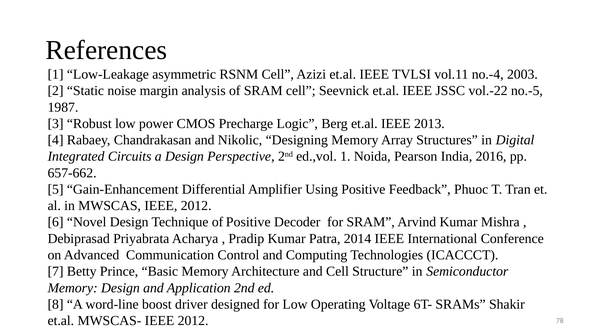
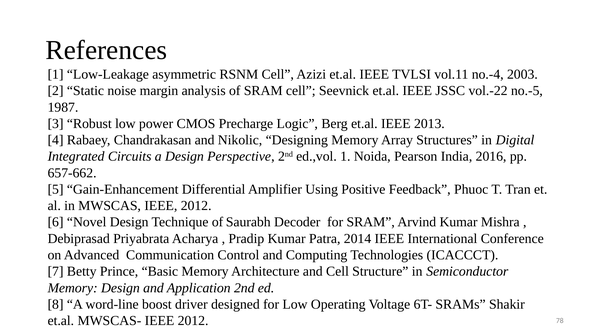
of Positive: Positive -> Saurabh
